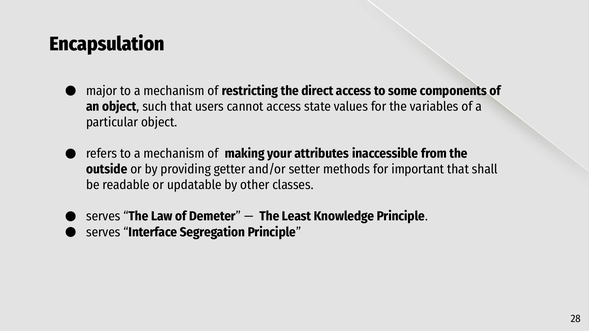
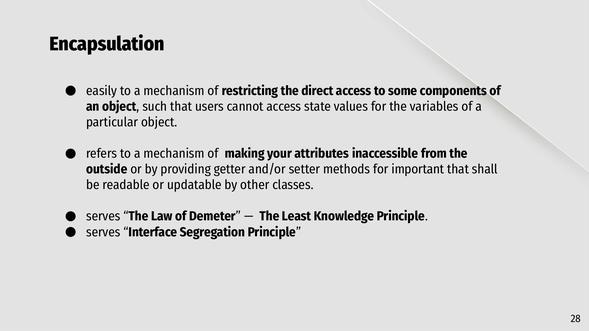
major: major -> easily
